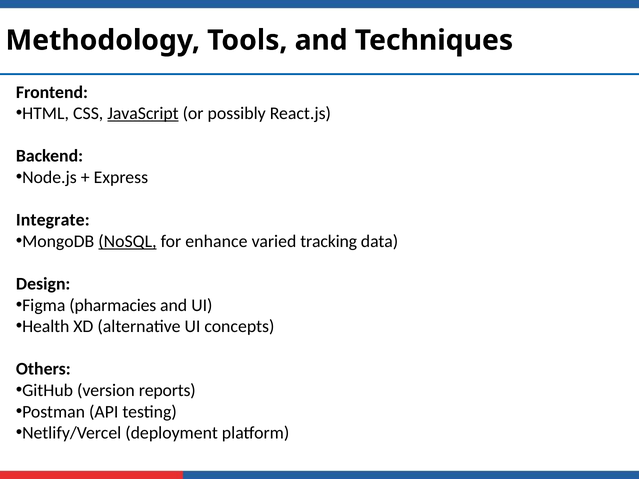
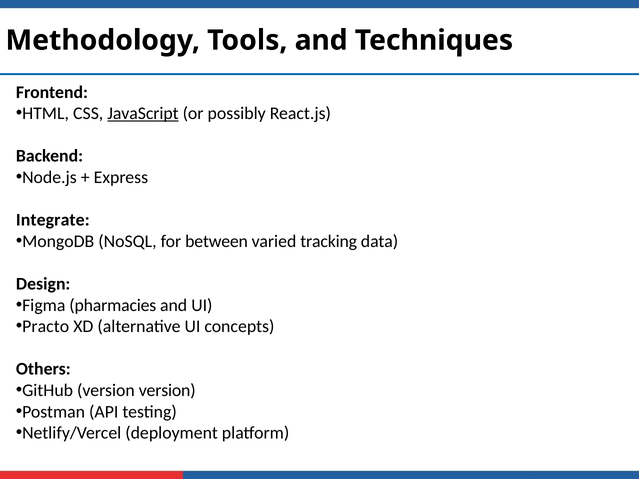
NoSQL underline: present -> none
enhance: enhance -> between
Health: Health -> Practo
version reports: reports -> version
